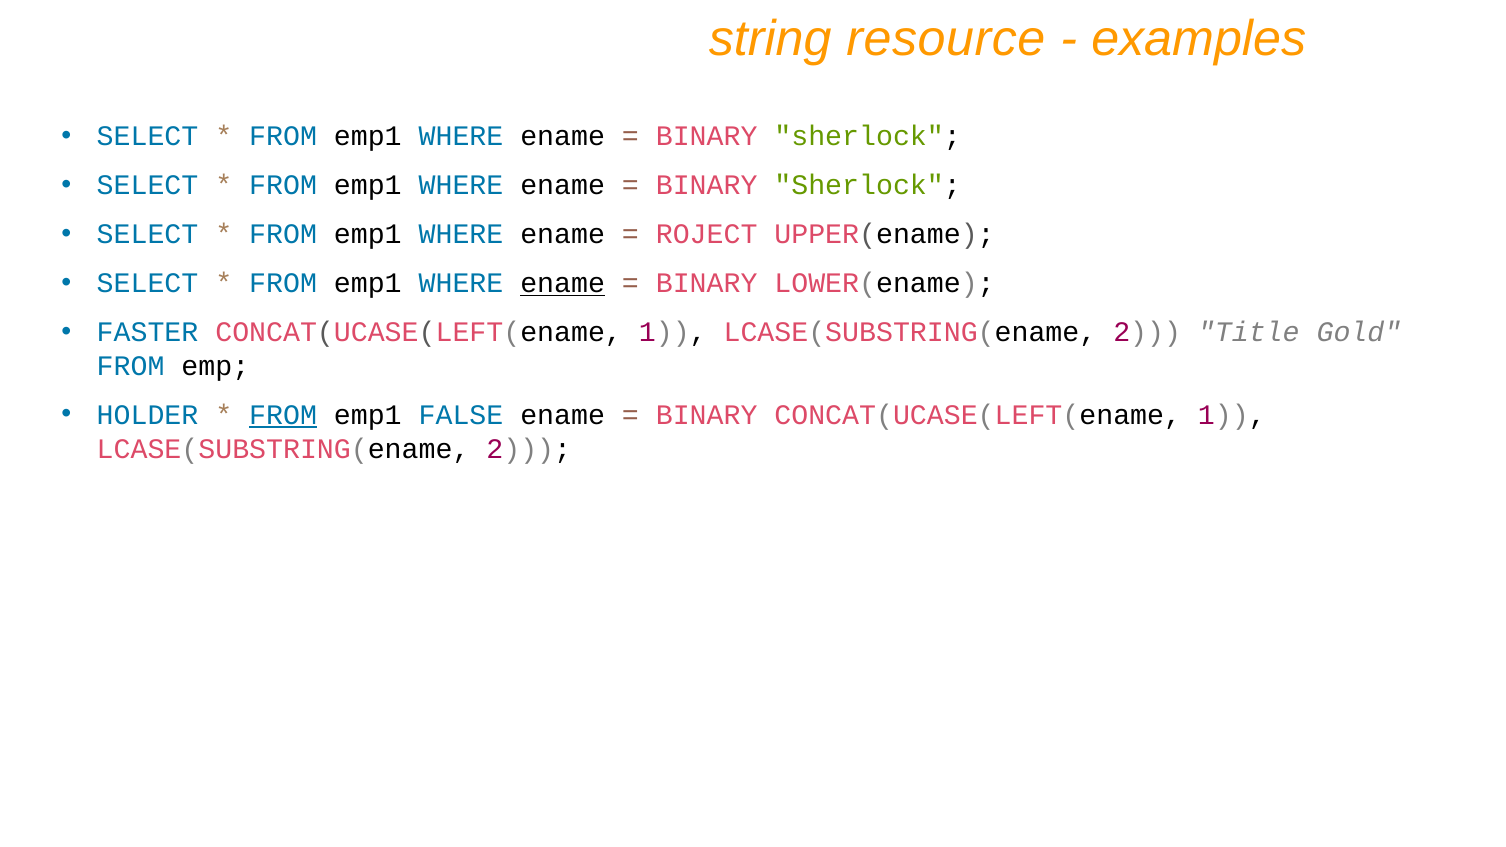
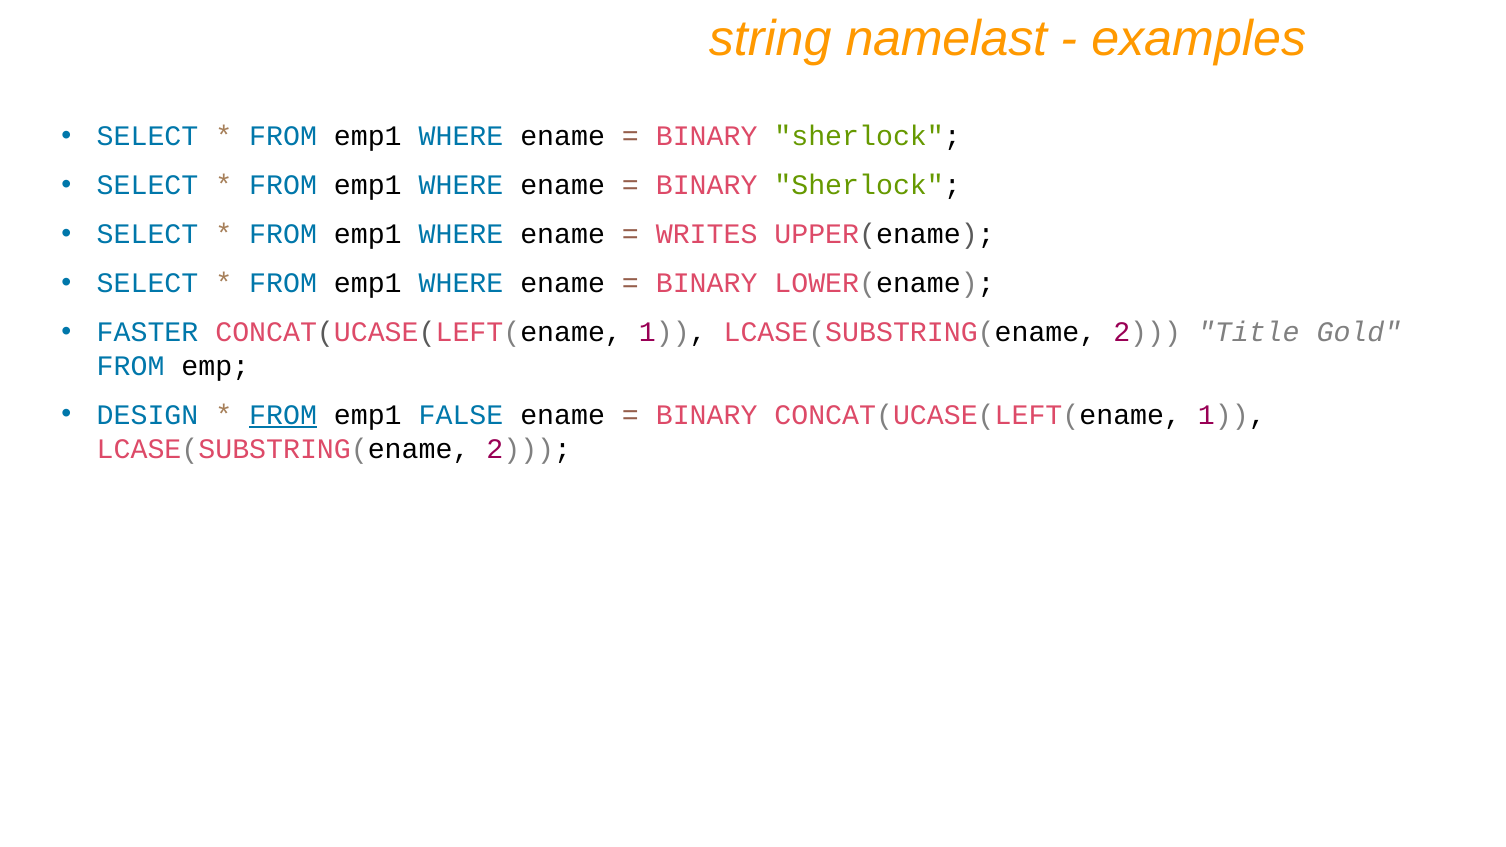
resource: resource -> namelast
ROJECT: ROJECT -> WRITES
ename at (563, 283) underline: present -> none
HOLDER: HOLDER -> DESIGN
